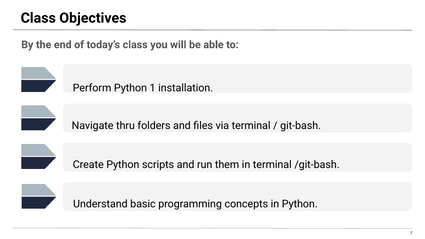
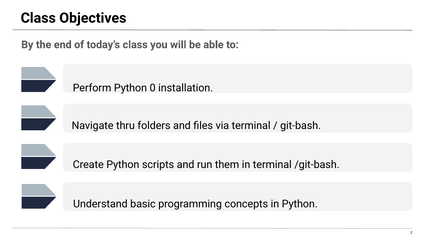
1: 1 -> 0
